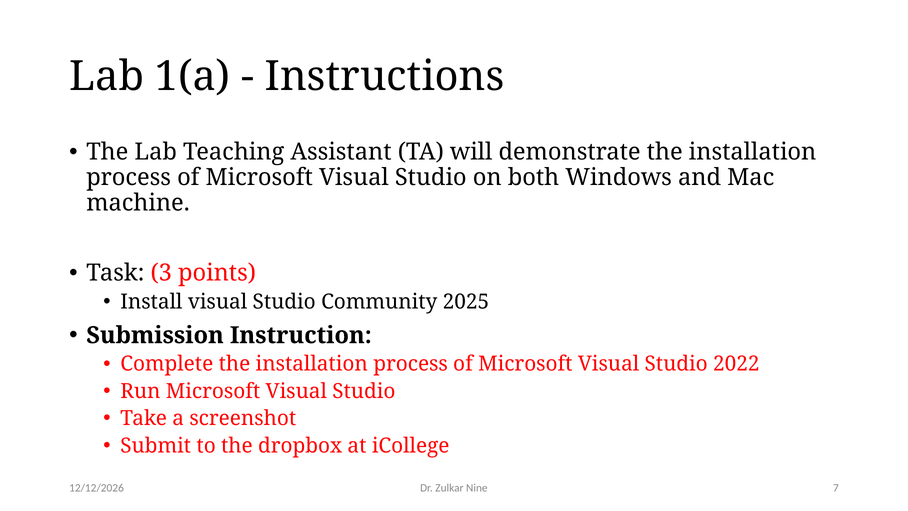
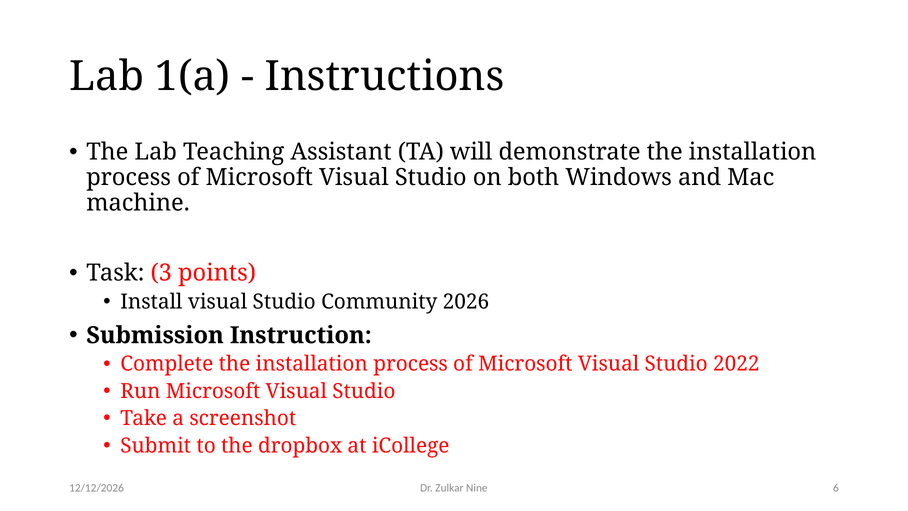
2025: 2025 -> 2026
7: 7 -> 6
